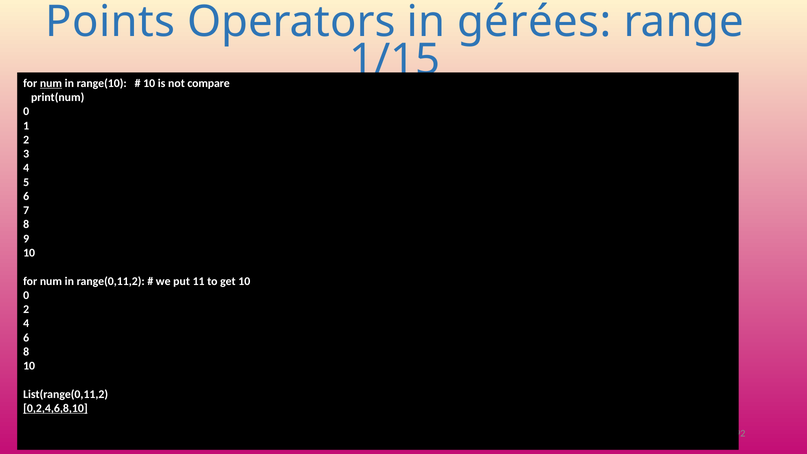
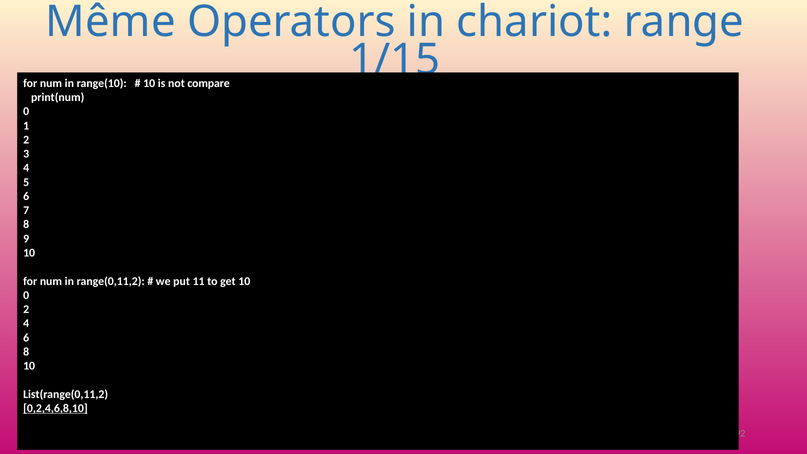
Points: Points -> Même
gérées: gérées -> chariot
num at (51, 83) underline: present -> none
